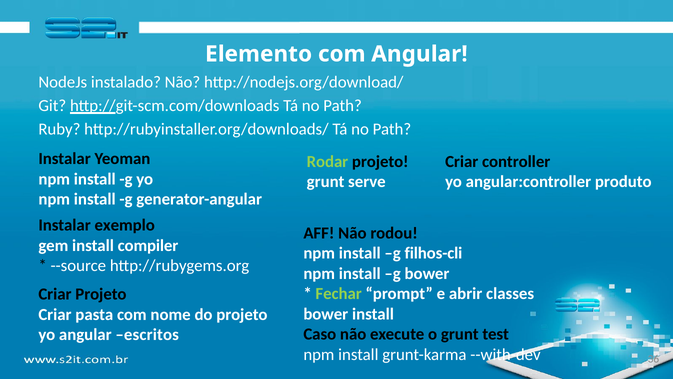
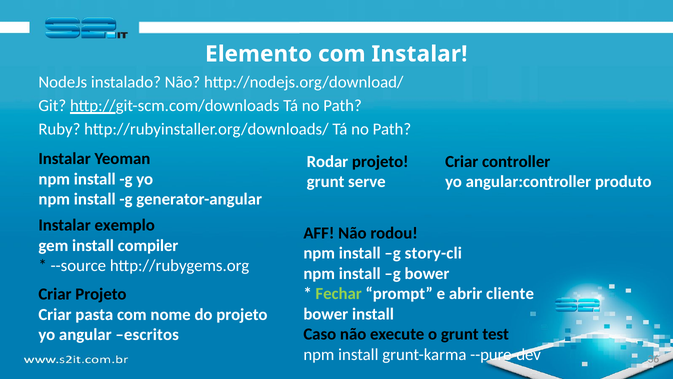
com Angular: Angular -> Instalar
Rodar colour: light green -> white
filhos-cli: filhos-cli -> story-cli
classes: classes -> cliente
--with-dev: --with-dev -> --pure-dev
